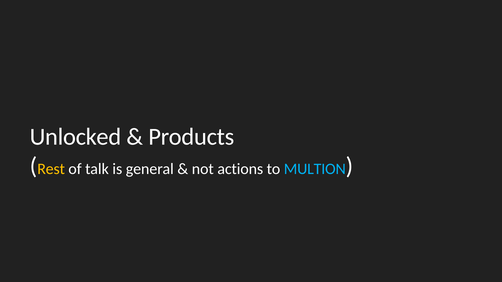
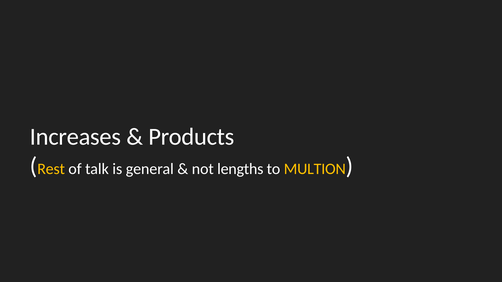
Unlocked: Unlocked -> Increases
actions: actions -> lengths
MULTION colour: light blue -> yellow
